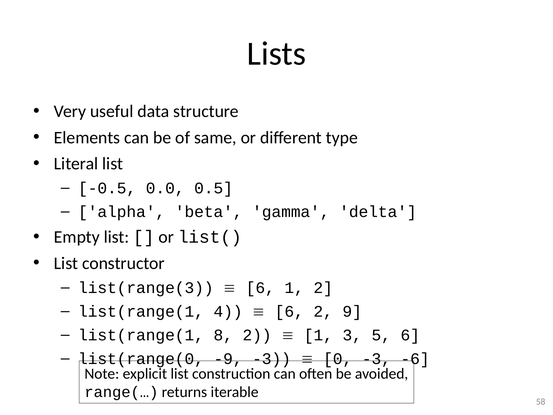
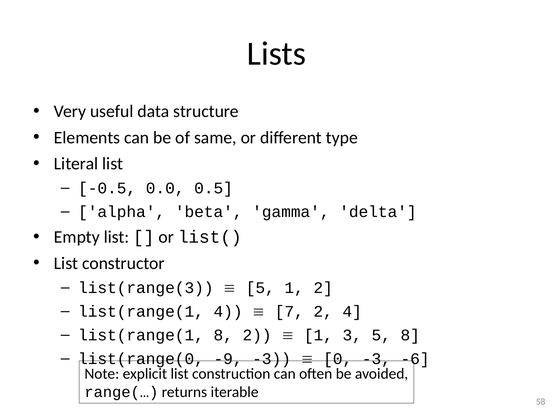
6 at (260, 288): 6 -> 5
6 at (289, 311): 6 -> 7
2 9: 9 -> 4
5 6: 6 -> 8
